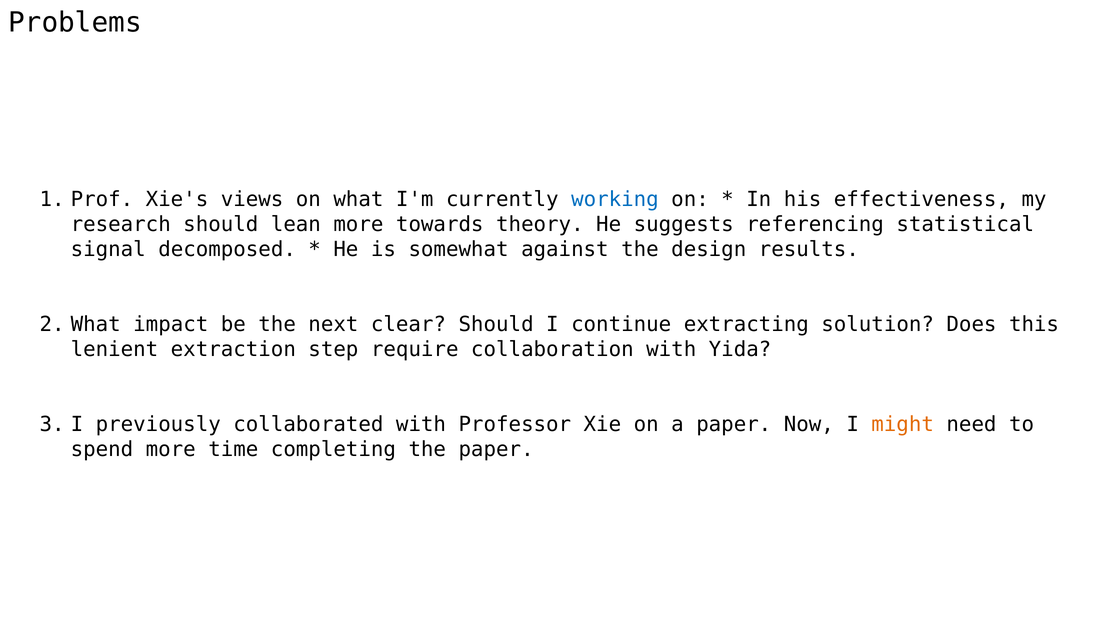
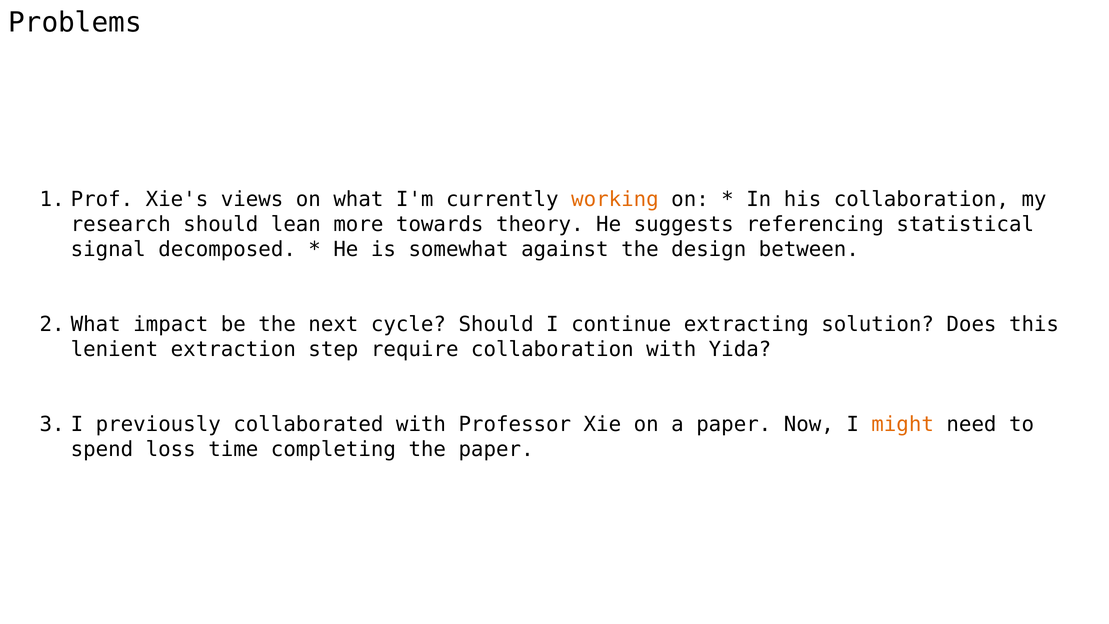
working colour: blue -> orange
his effectiveness: effectiveness -> collaboration
results: results -> between
clear: clear -> cycle
spend more: more -> loss
